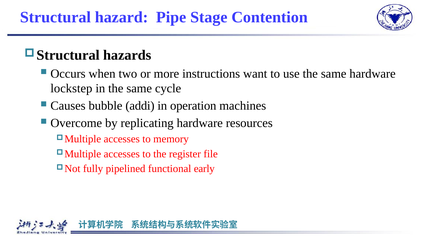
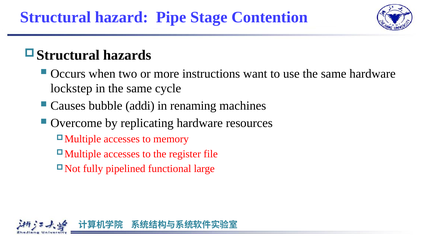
operation: operation -> renaming
early: early -> large
